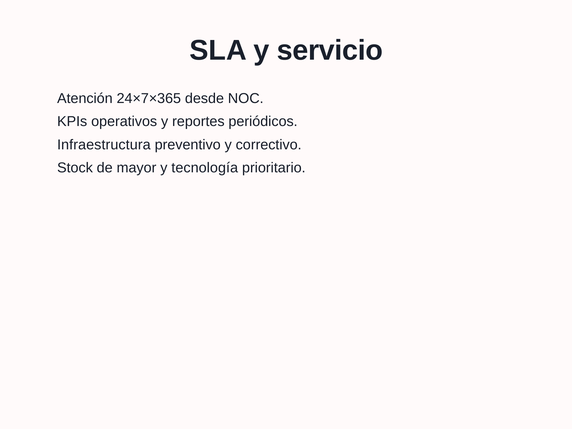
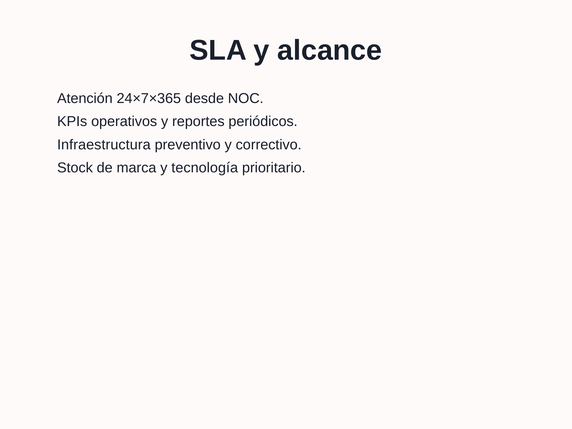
servicio: servicio -> alcance
mayor: mayor -> marca
